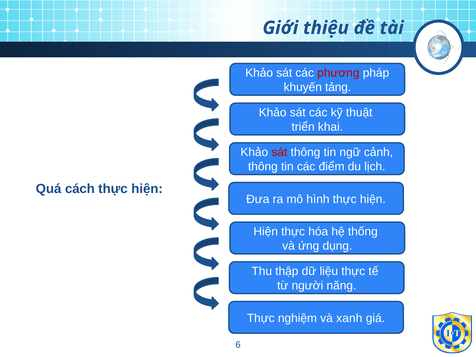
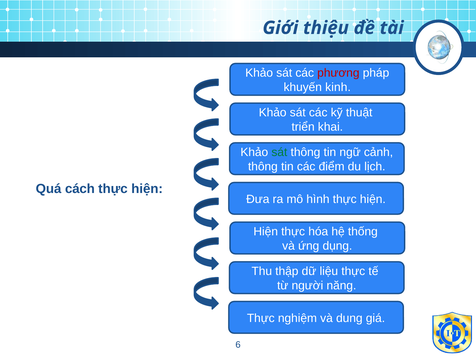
tảng: tảng -> kinh
sát at (279, 152) colour: red -> green
xanh: xanh -> dung
